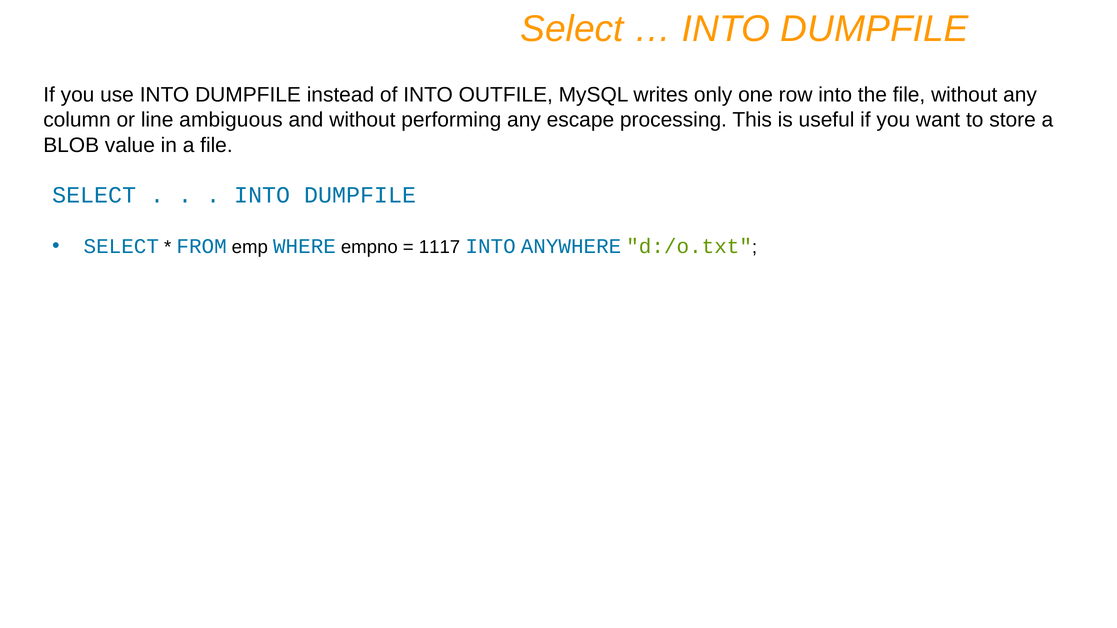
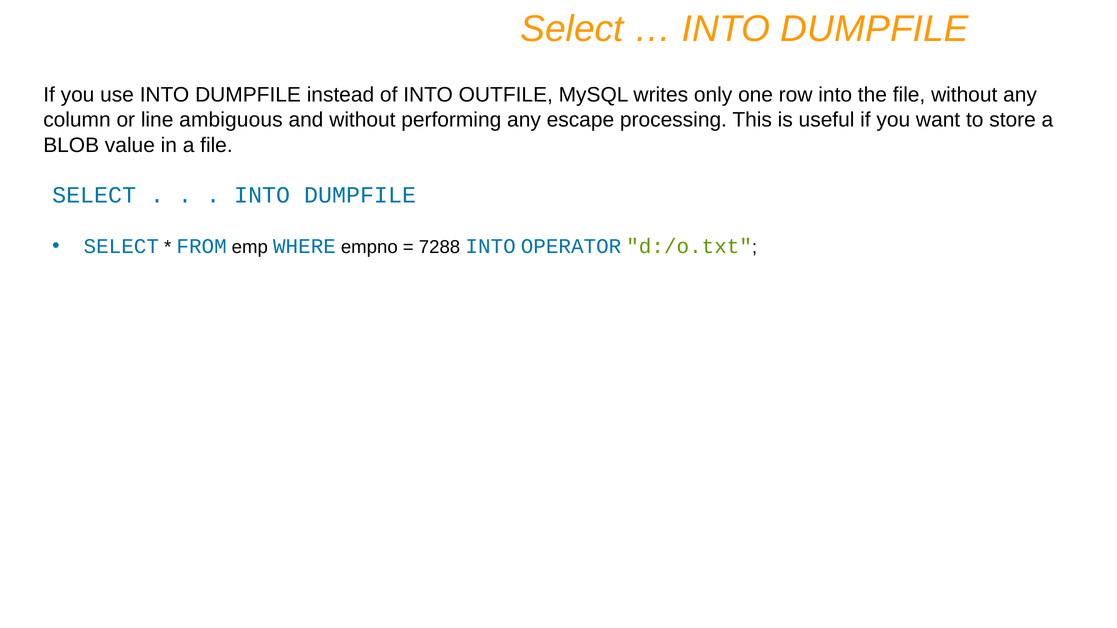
1117: 1117 -> 7288
ANYWHERE: ANYWHERE -> OPERATOR
